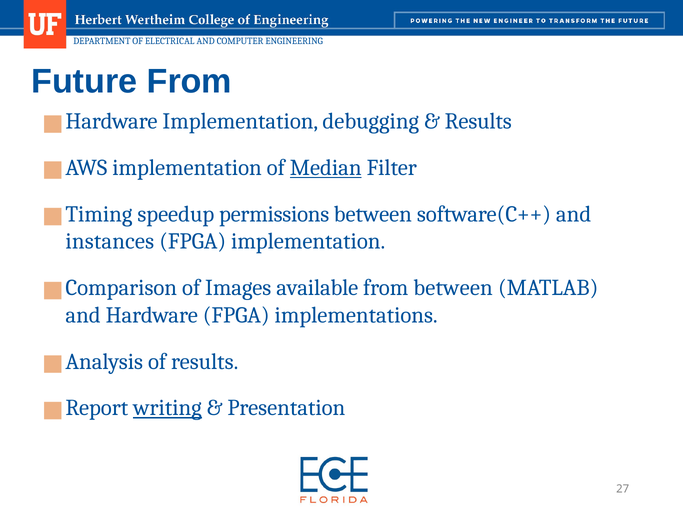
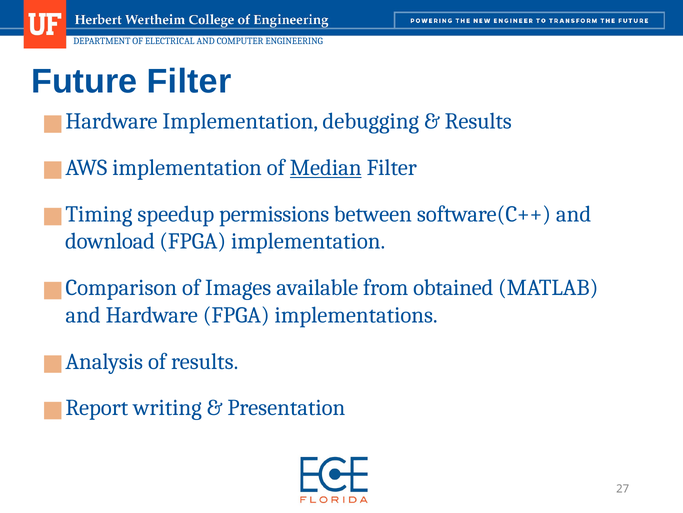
Future From: From -> Filter
instances: instances -> download
from between: between -> obtained
writing underline: present -> none
